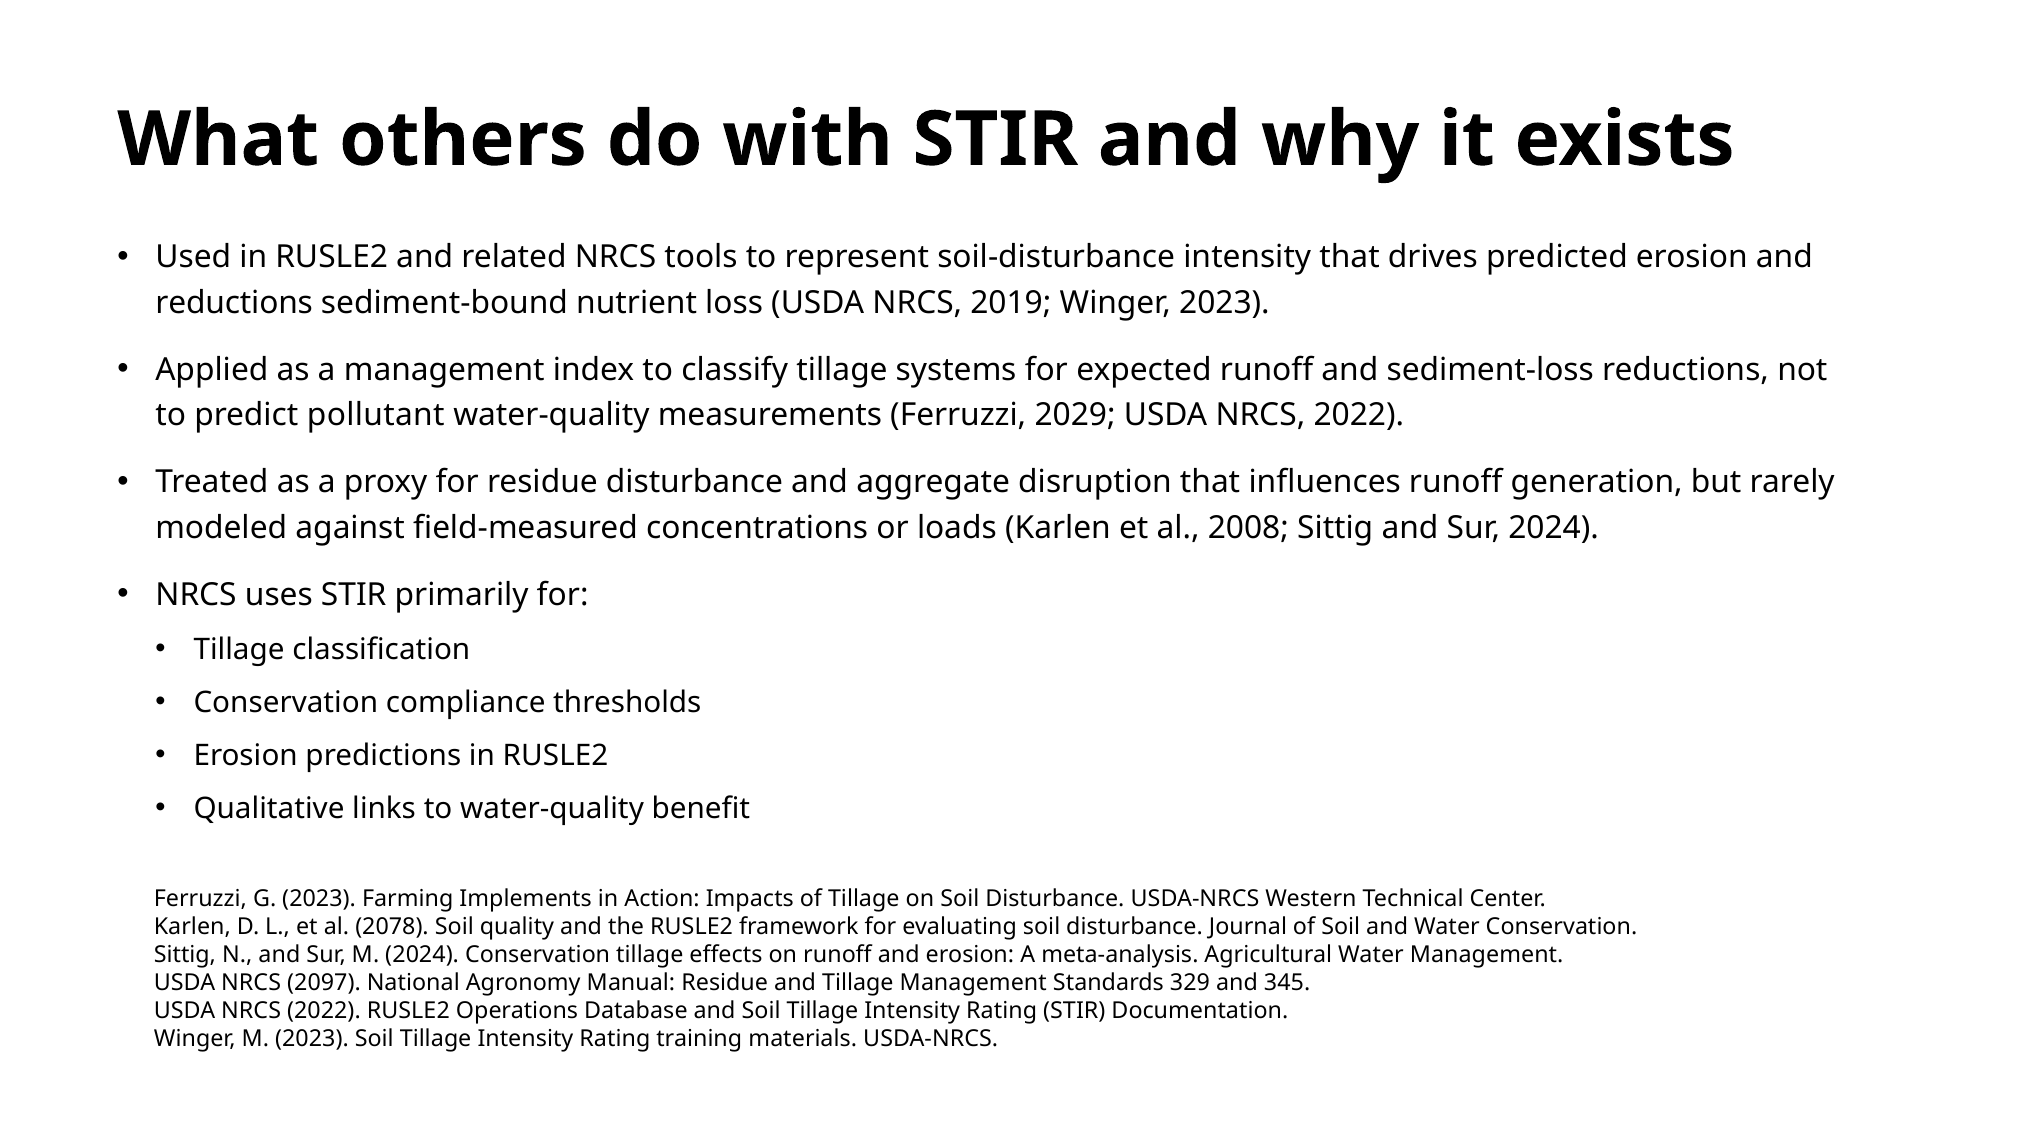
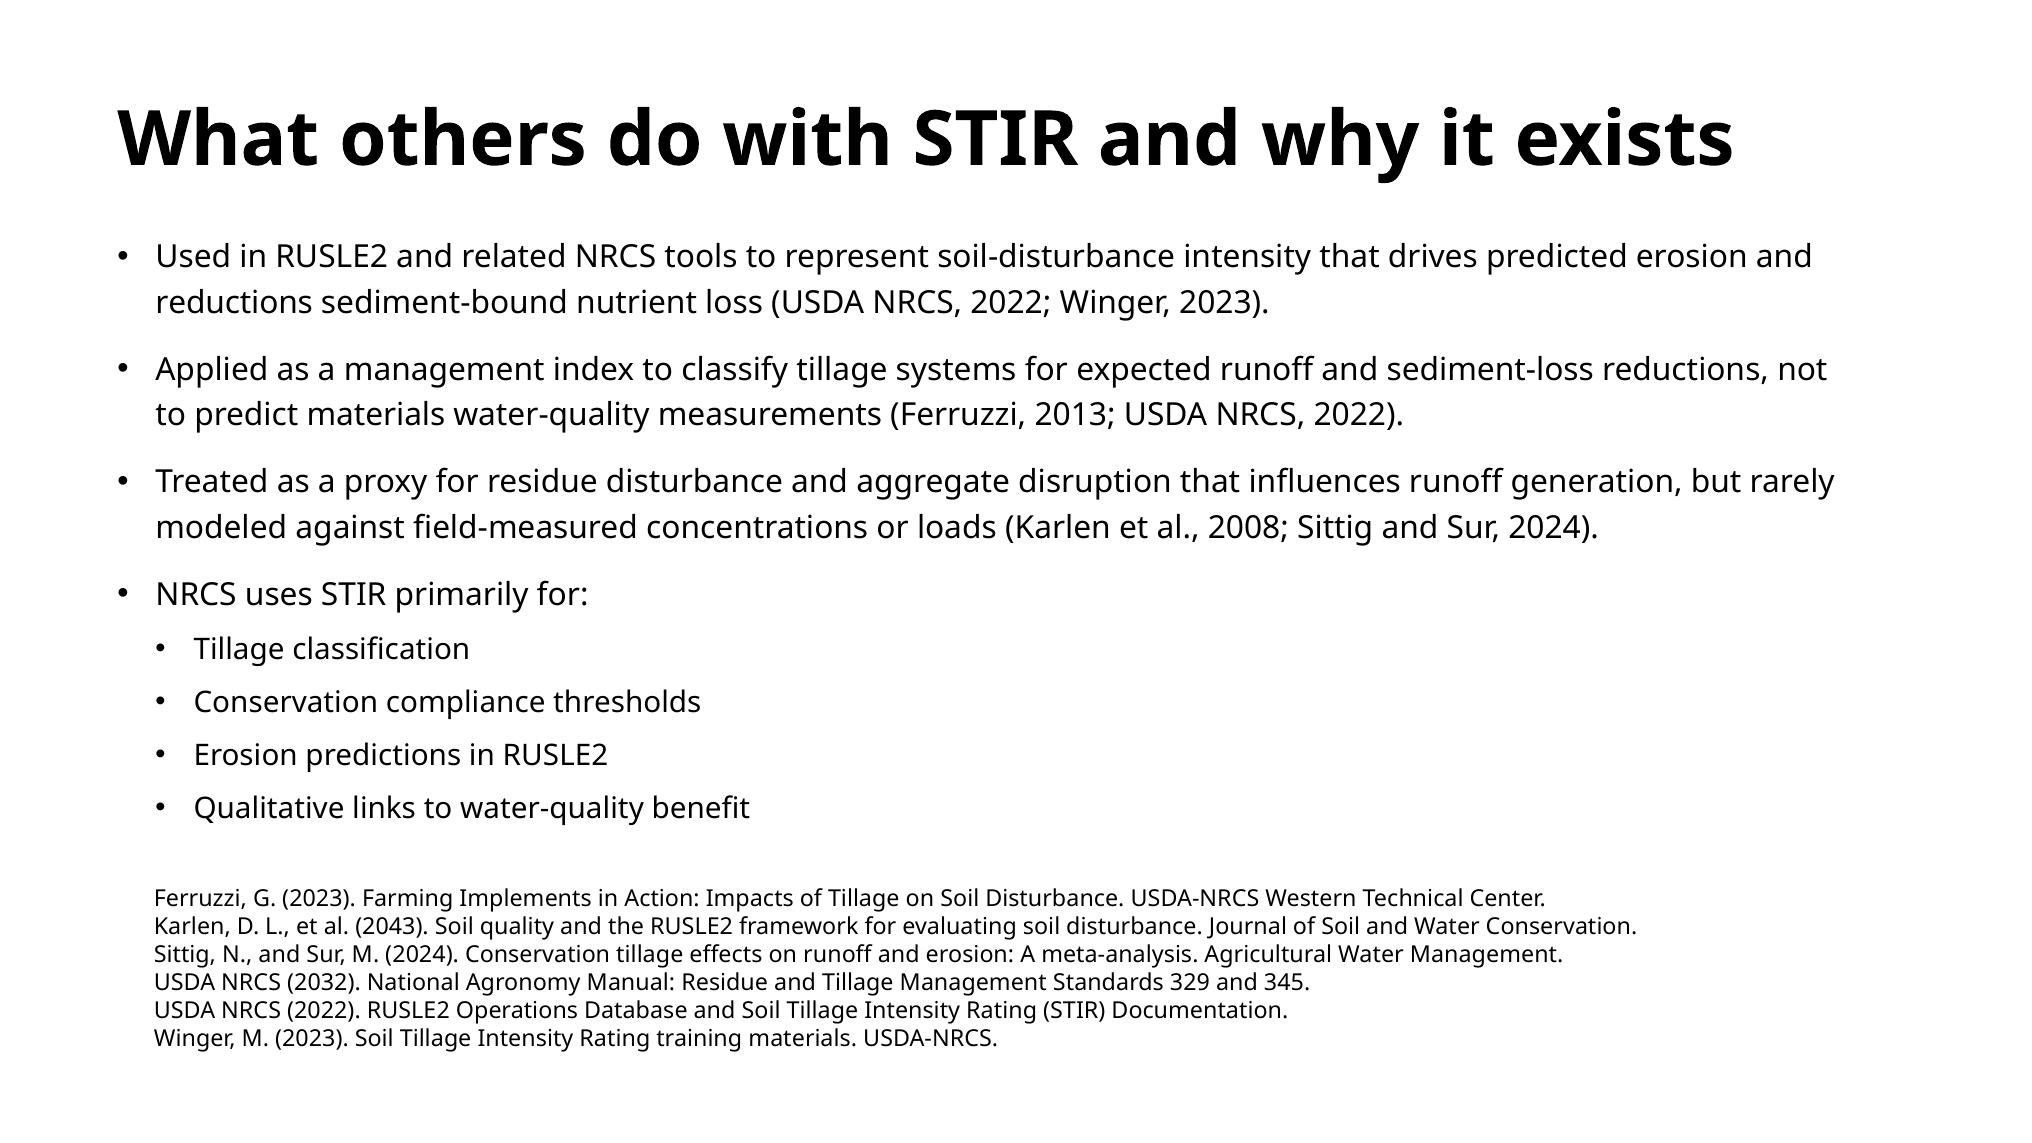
loss USDA NRCS 2019: 2019 -> 2022
predict pollutant: pollutant -> materials
2029: 2029 -> 2013
2078: 2078 -> 2043
2097: 2097 -> 2032
